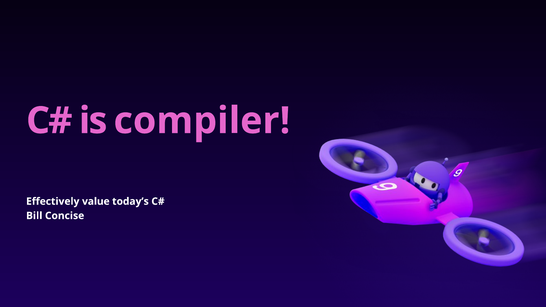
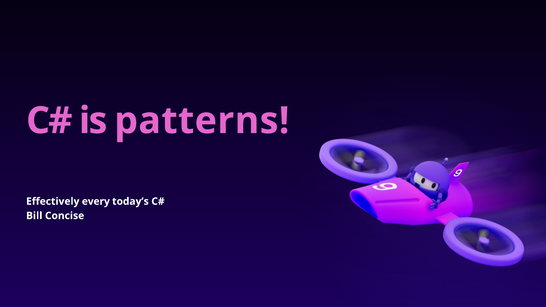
compiler: compiler -> patterns
value: value -> every
